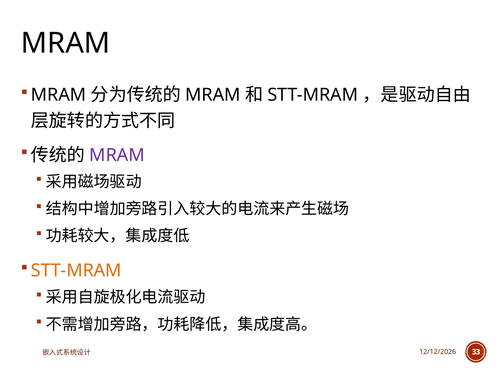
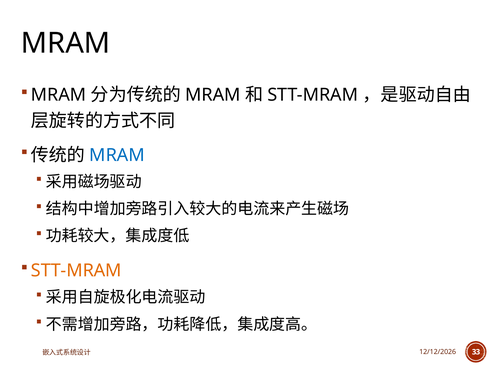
MRAM at (117, 155) colour: purple -> blue
